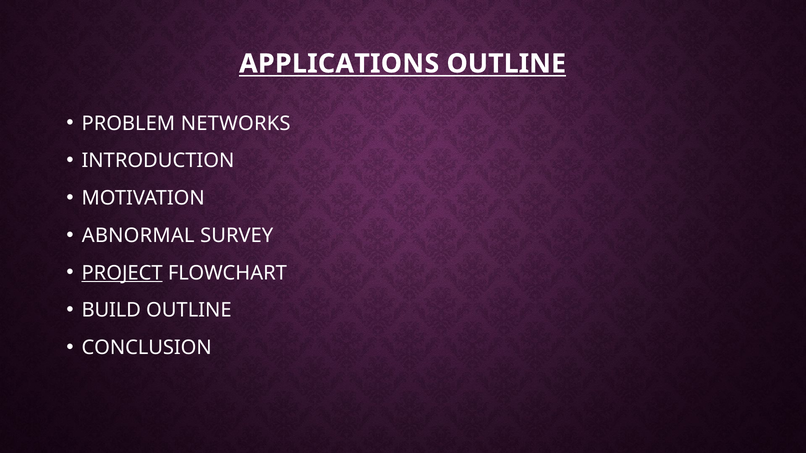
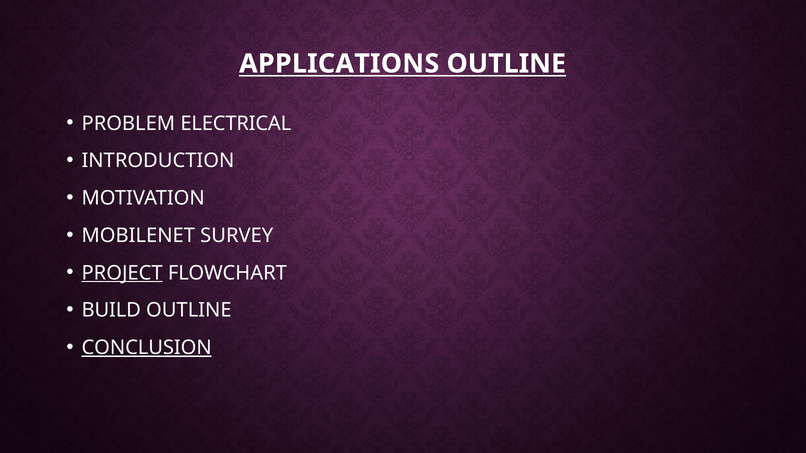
NETWORKS: NETWORKS -> ELECTRICAL
ABNORMAL: ABNORMAL -> MOBILENET
CONCLUSION underline: none -> present
